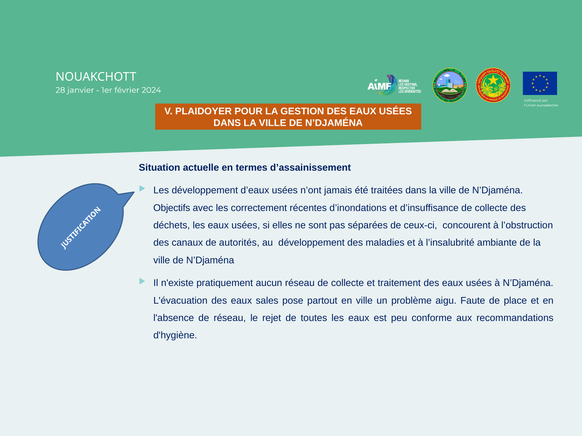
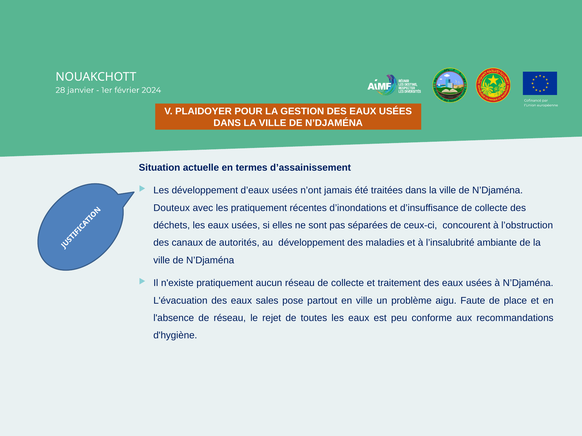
Objectifs: Objectifs -> Douteux
les correctement: correctement -> pratiquement
